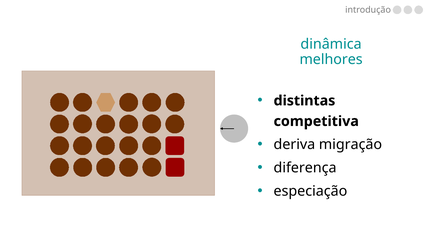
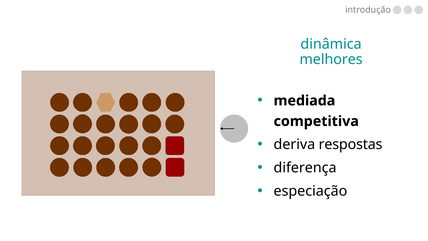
distintas: distintas -> mediada
migração: migração -> respostas
